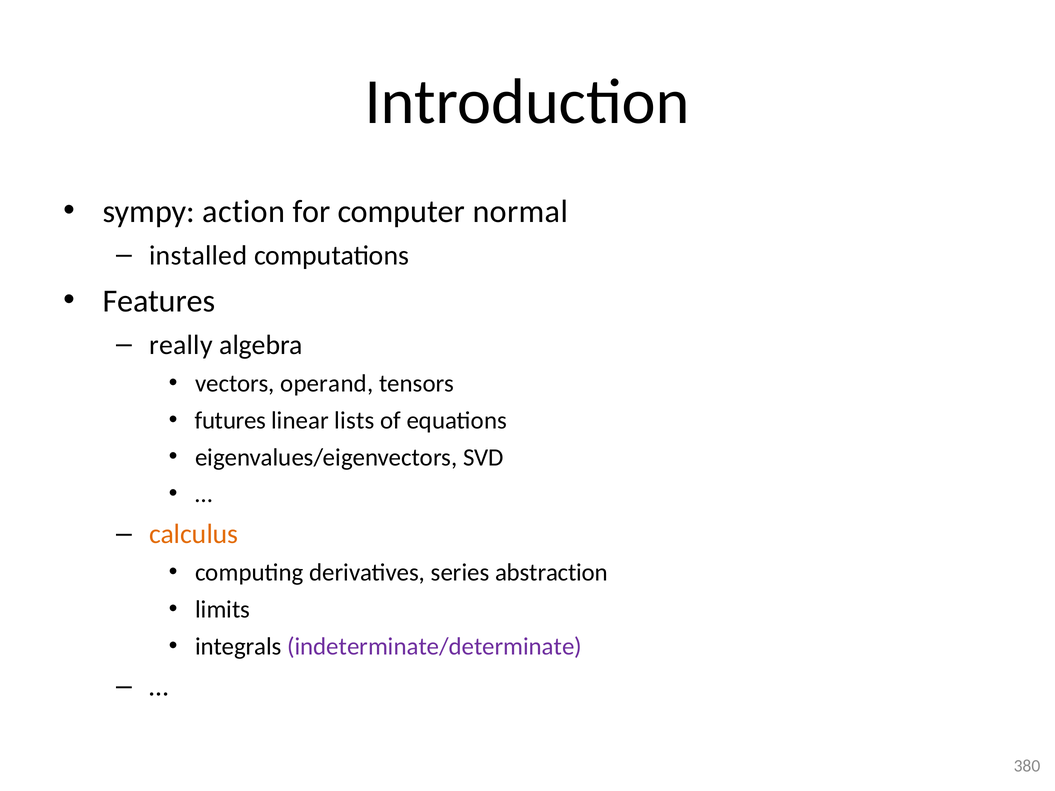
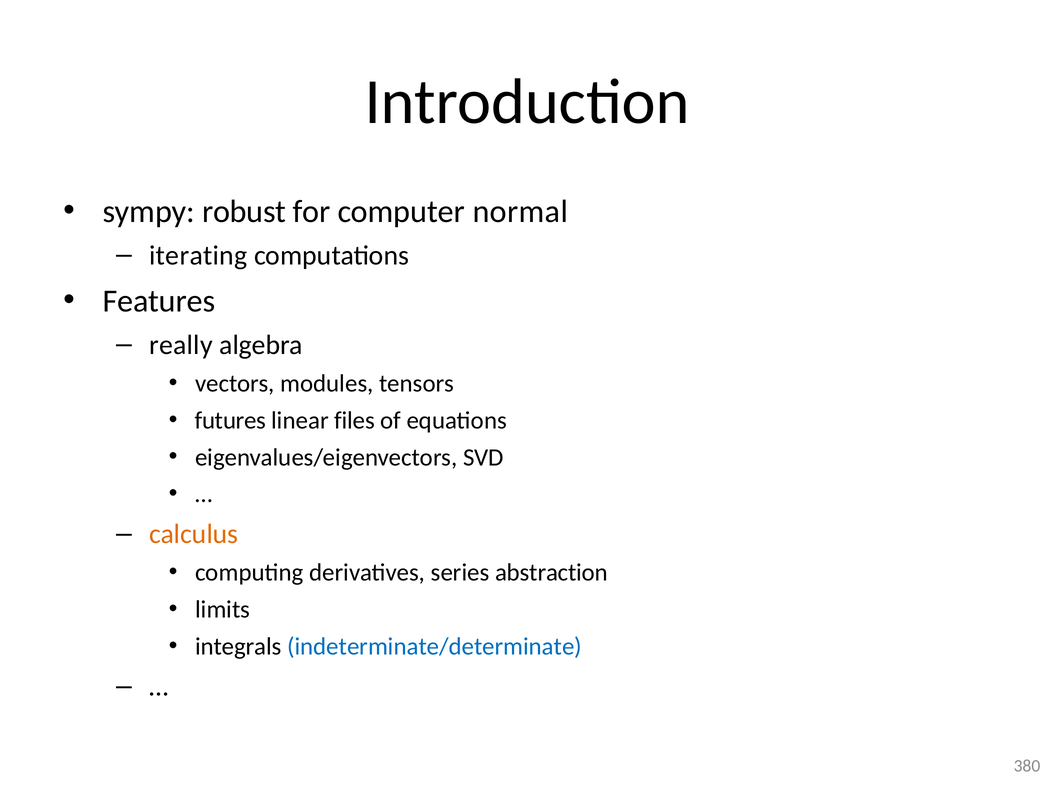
action: action -> robust
installed: installed -> iterating
operand: operand -> modules
lists: lists -> files
indeterminate/determinate colour: purple -> blue
